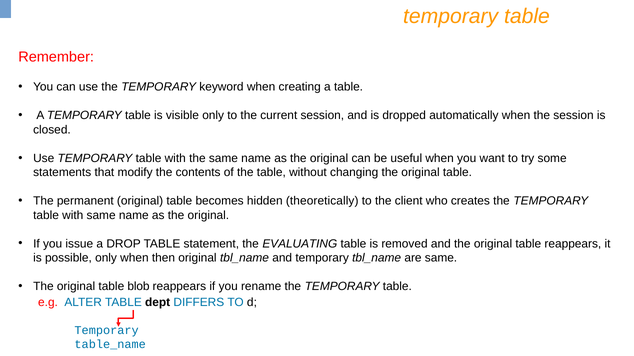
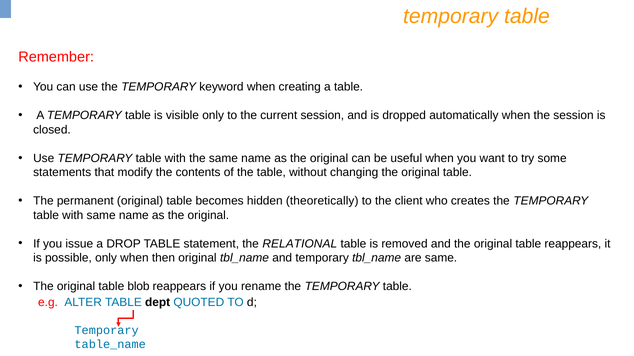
EVALUATING: EVALUATING -> RELATIONAL
DIFFERS: DIFFERS -> QUOTED
